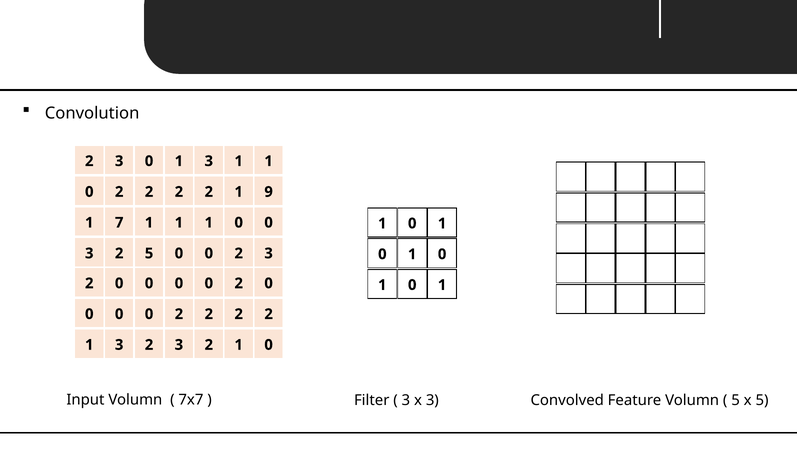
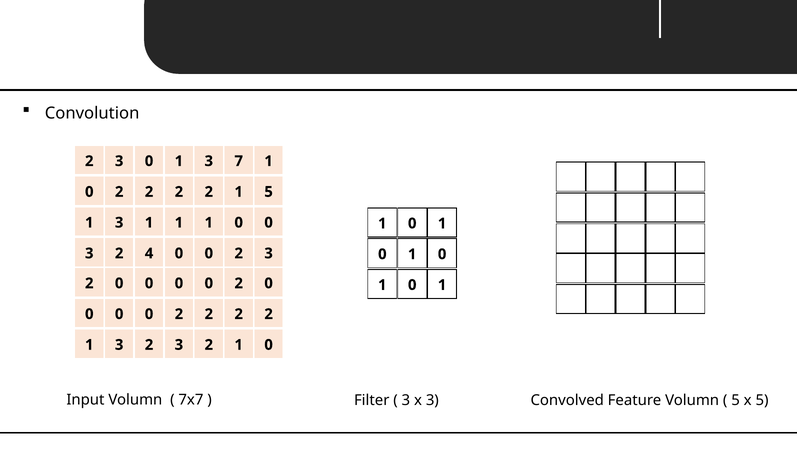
3 1: 1 -> 7
1 9: 9 -> 5
7 at (119, 222): 7 -> 3
2 5: 5 -> 4
